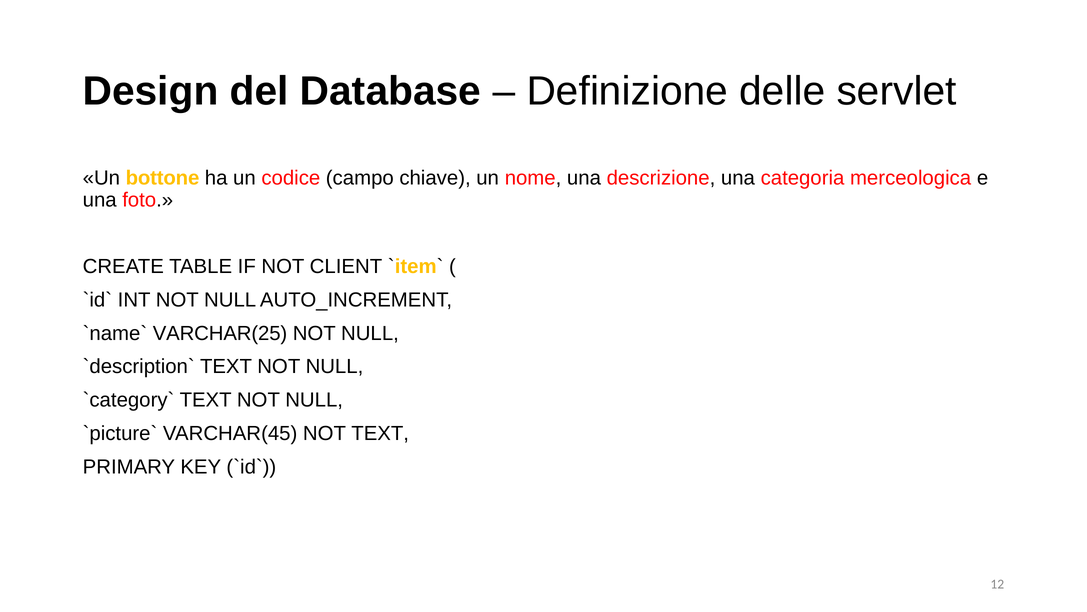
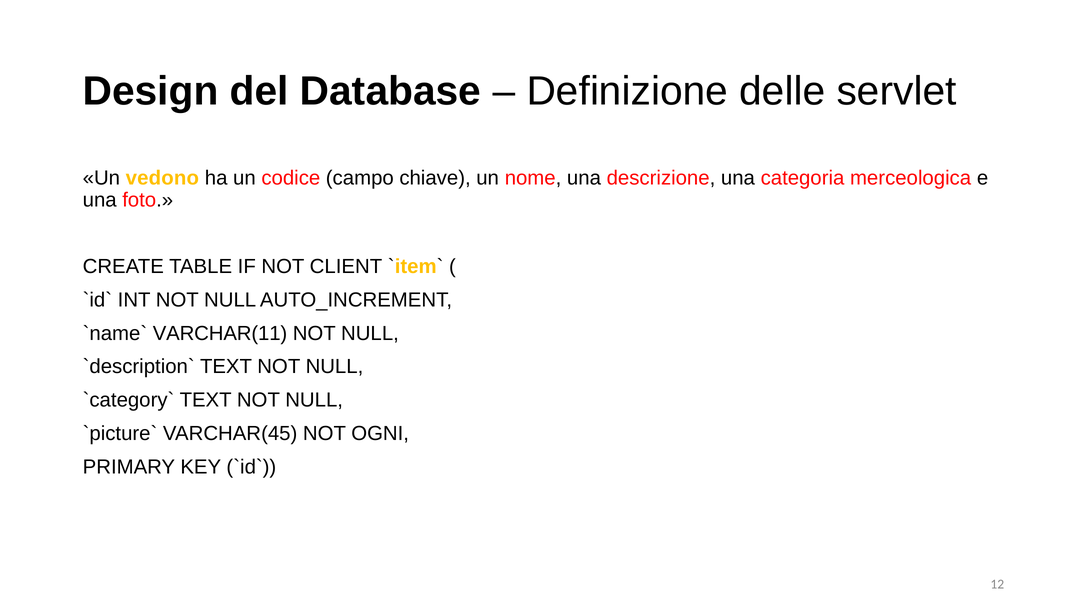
bottone: bottone -> vedono
VARCHAR(25: VARCHAR(25 -> VARCHAR(11
NOT TEXT: TEXT -> OGNI
